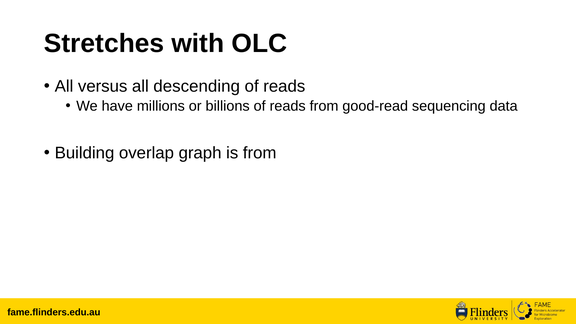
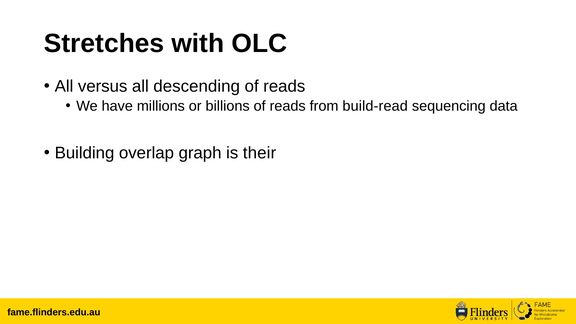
good-read: good-read -> build-read
is from: from -> their
